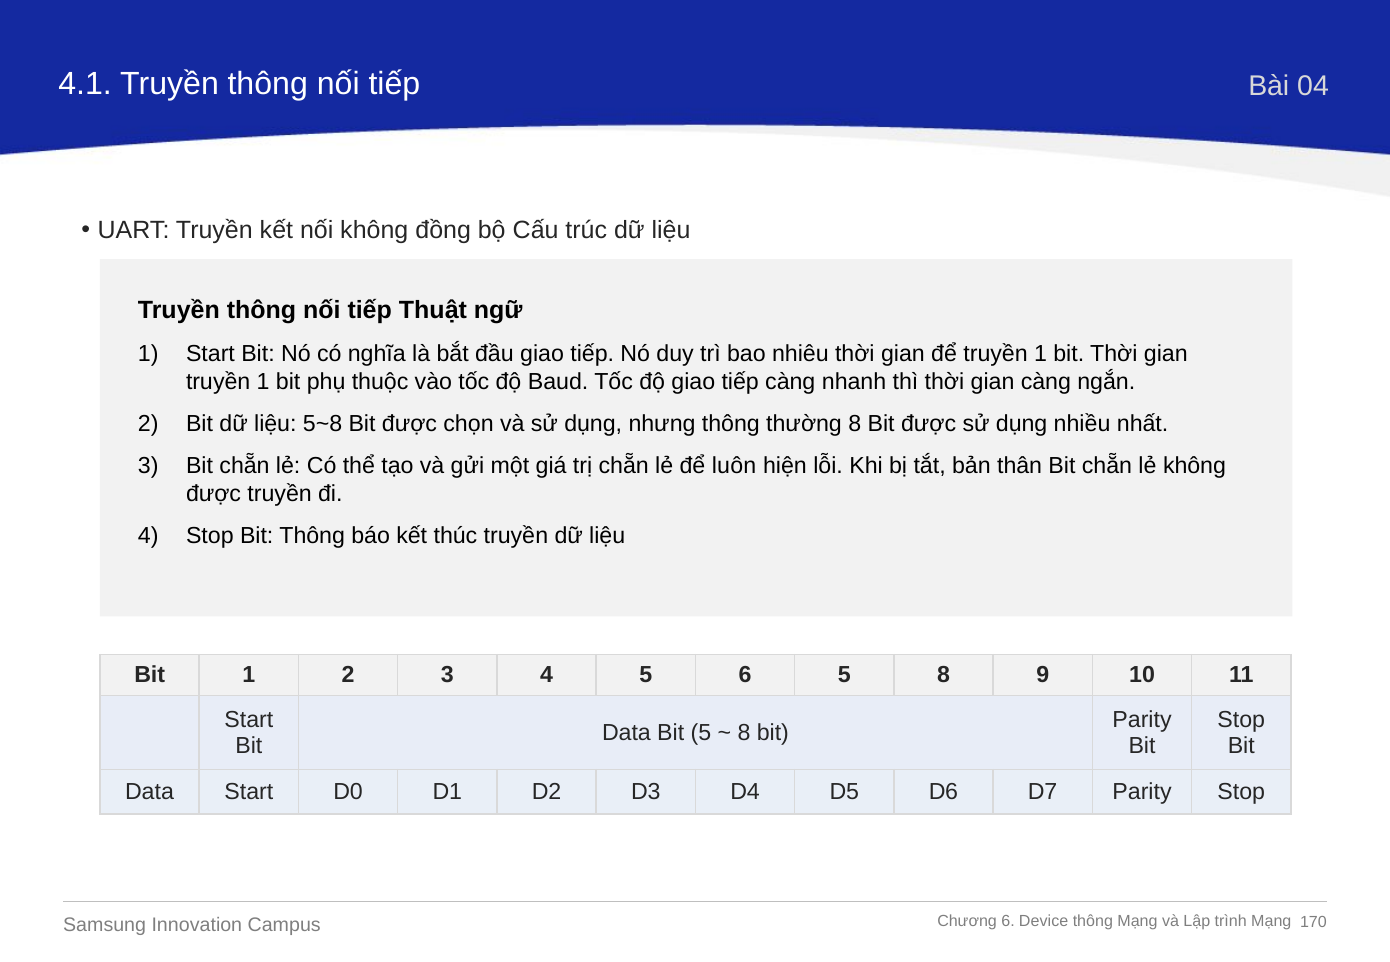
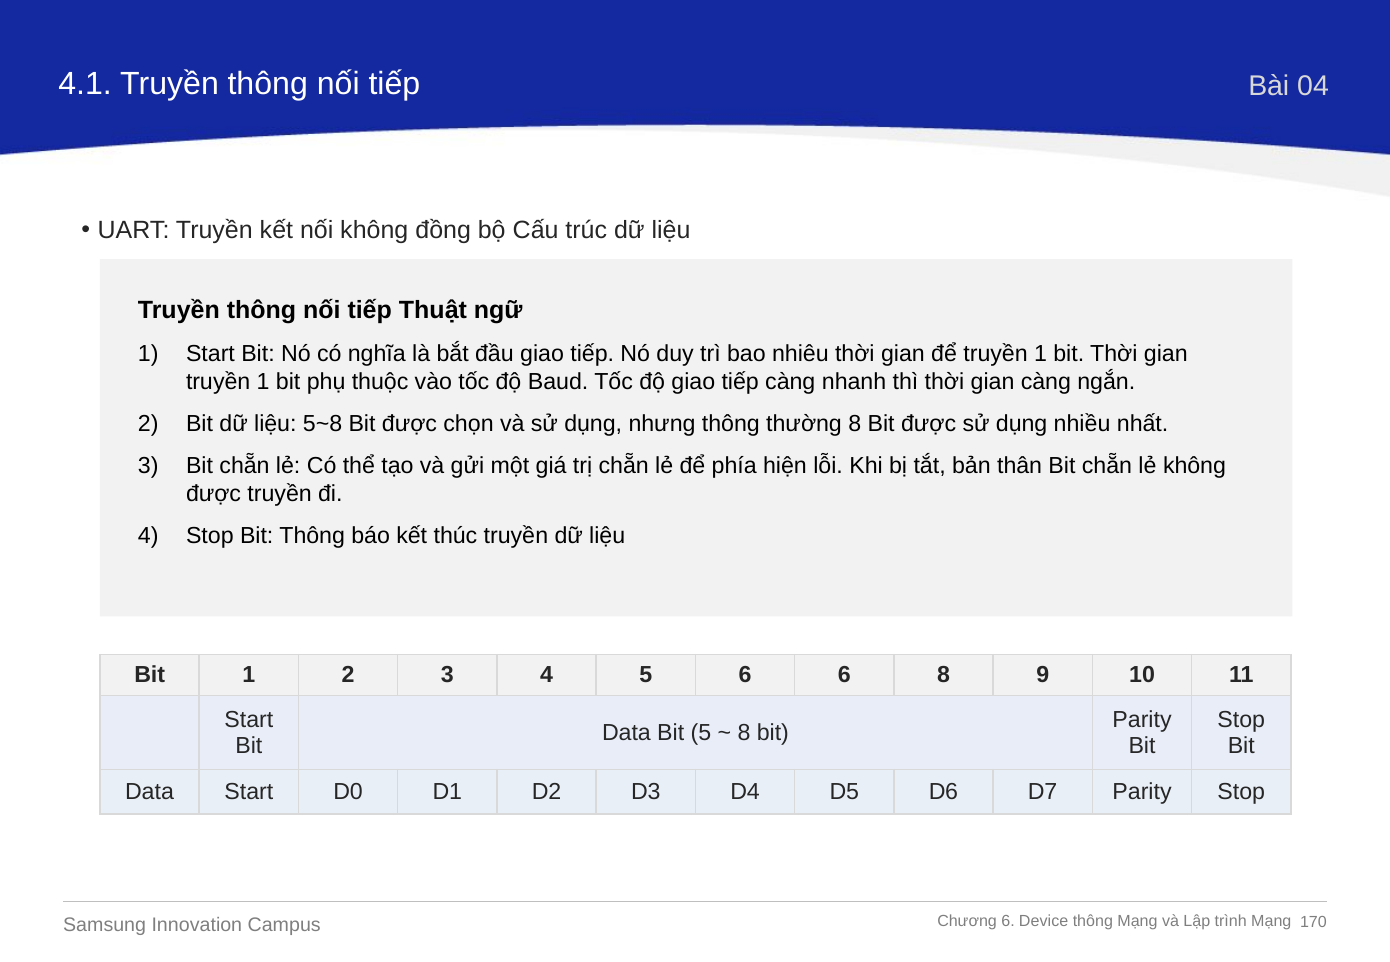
luôn: luôn -> phía
6 5: 5 -> 6
